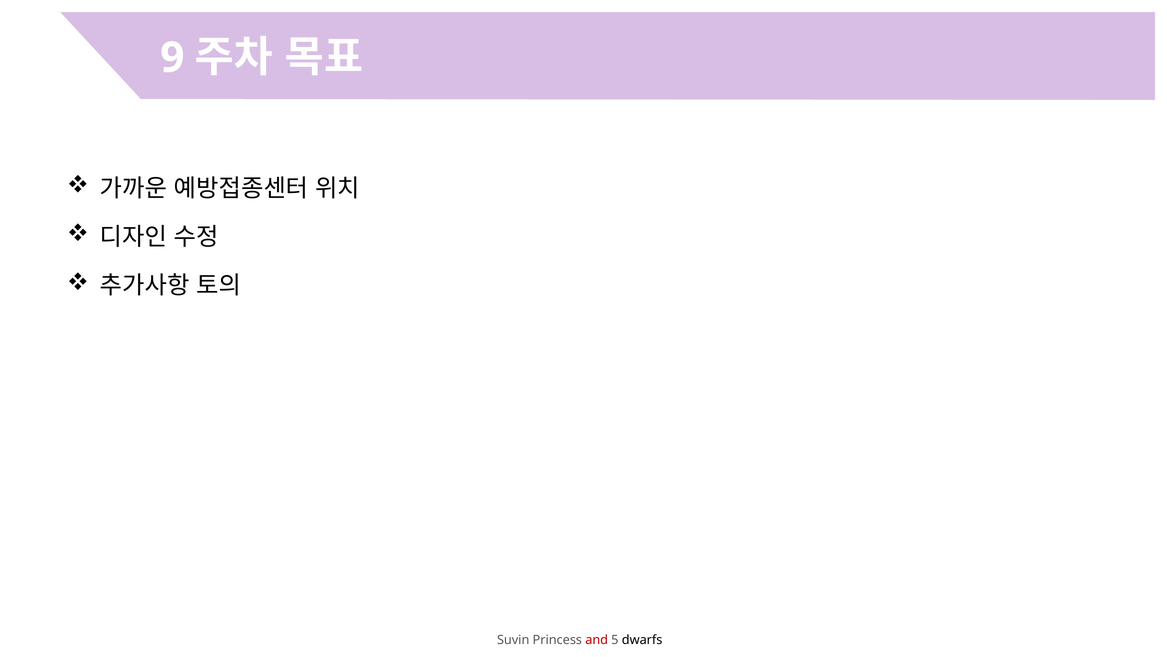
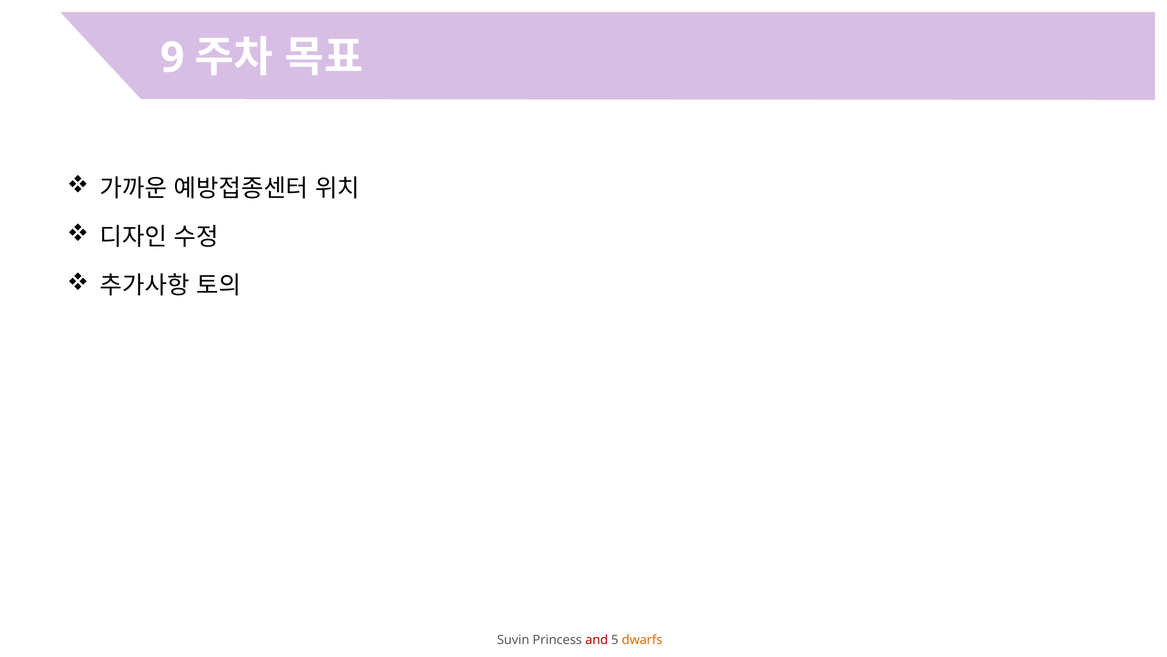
dwarfs colour: black -> orange
